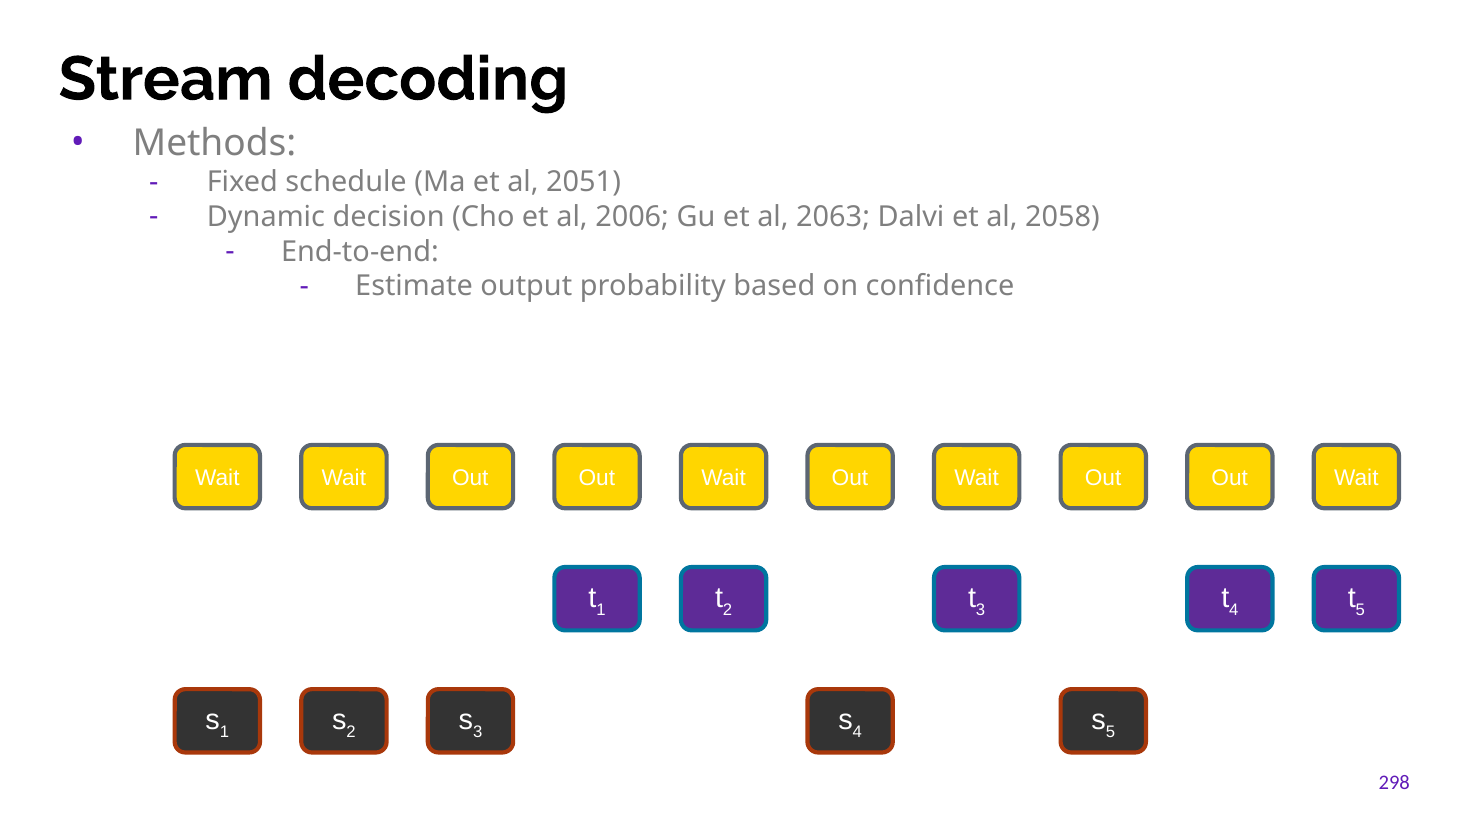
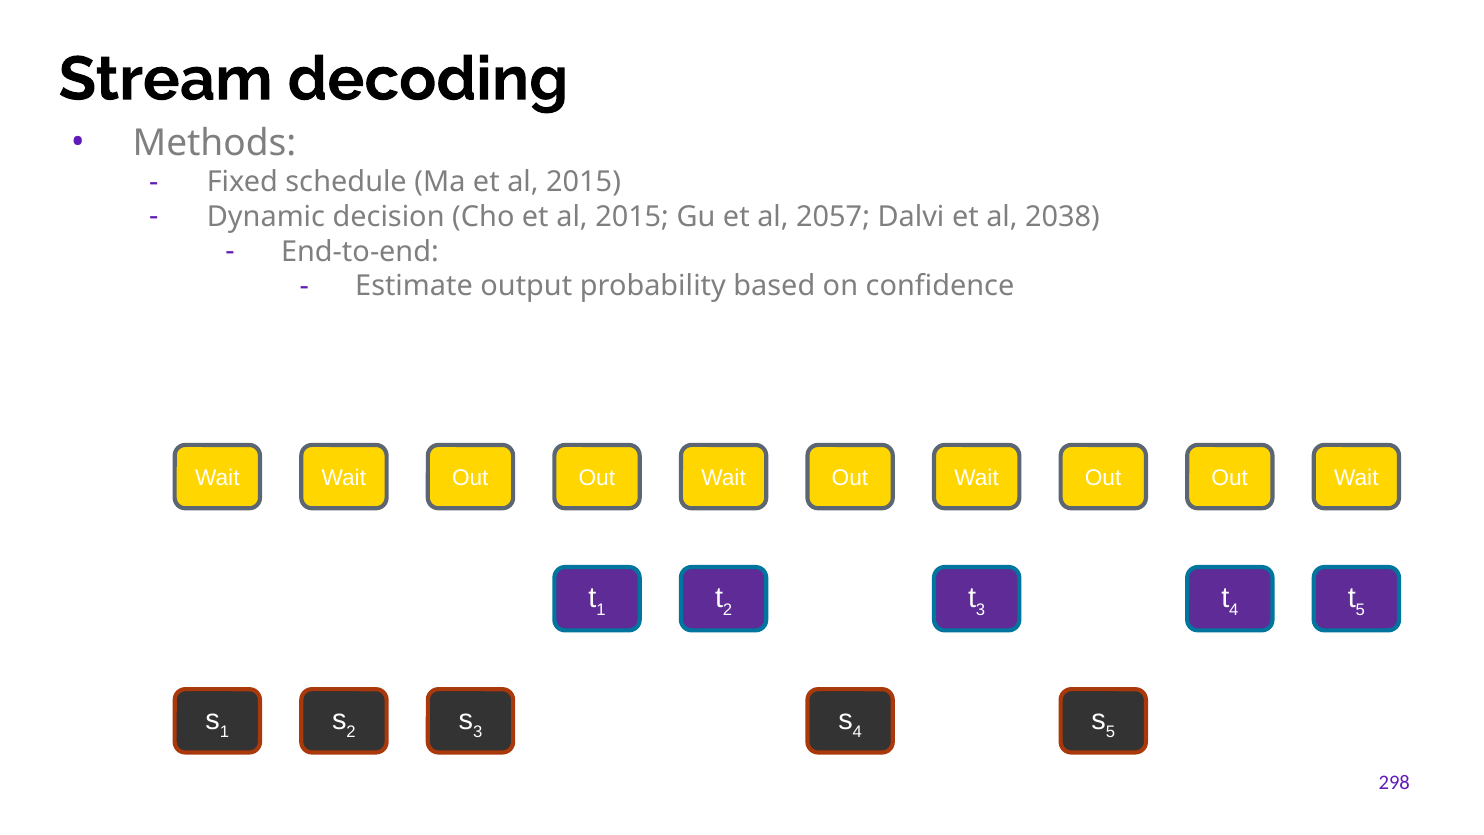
Ma et al 2051: 2051 -> 2015
Cho et al 2006: 2006 -> 2015
2063: 2063 -> 2057
2058: 2058 -> 2038
